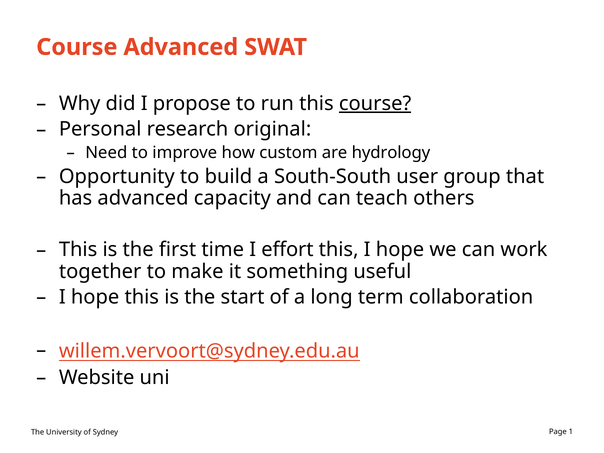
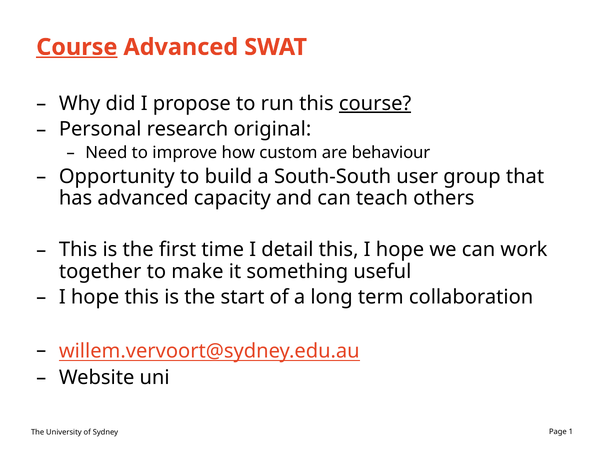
Course at (77, 47) underline: none -> present
hydrology: hydrology -> behaviour
effort: effort -> detail
